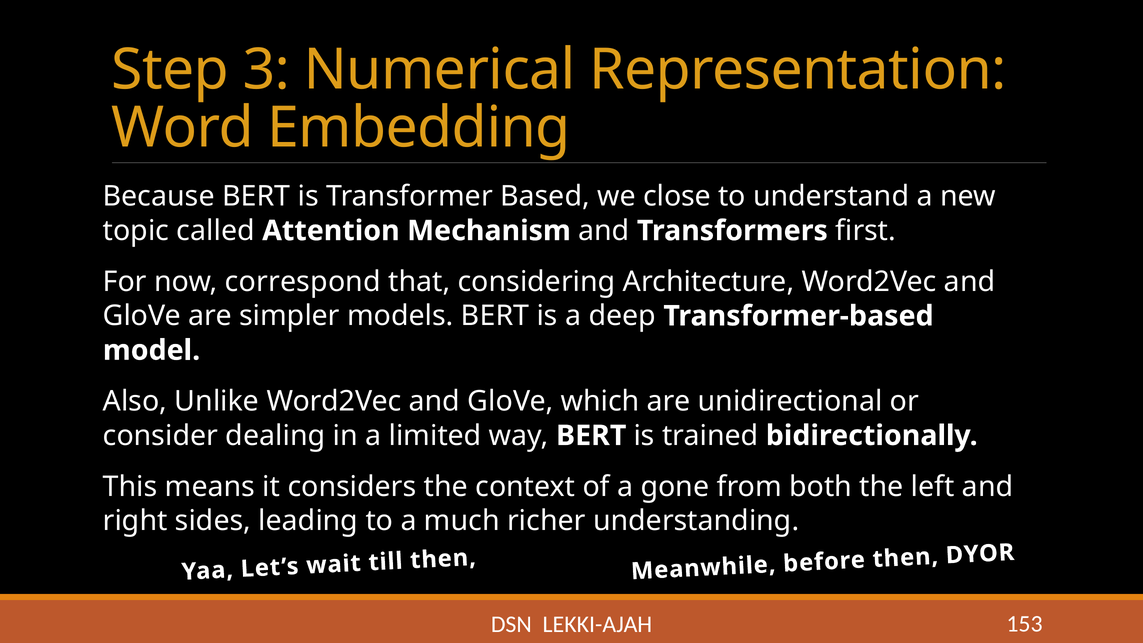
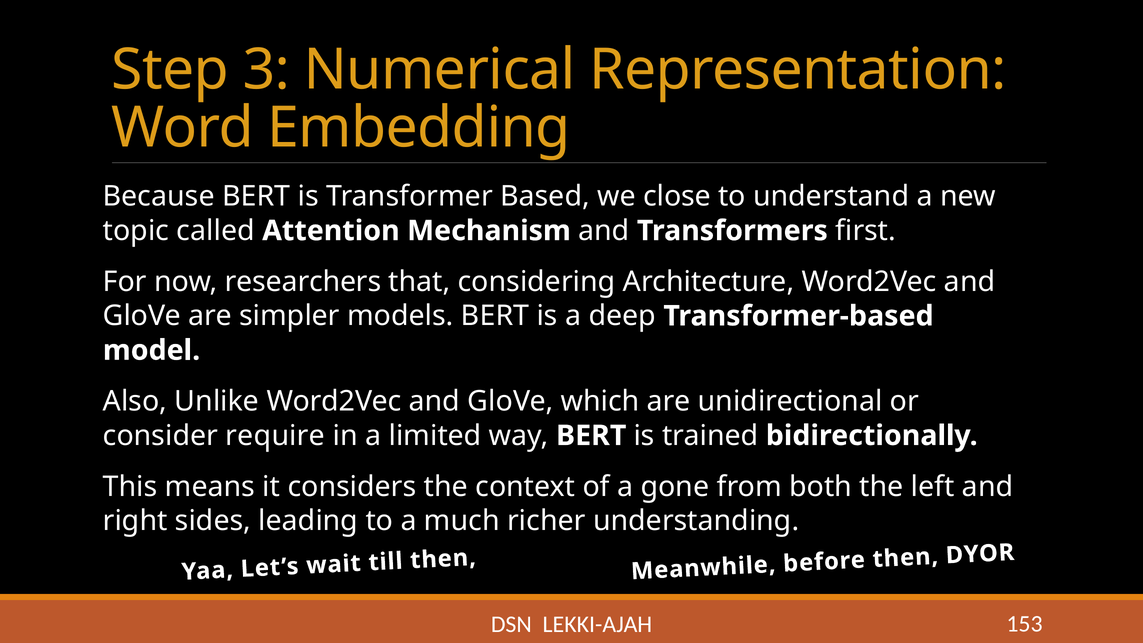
correspond: correspond -> researchers
dealing: dealing -> require
